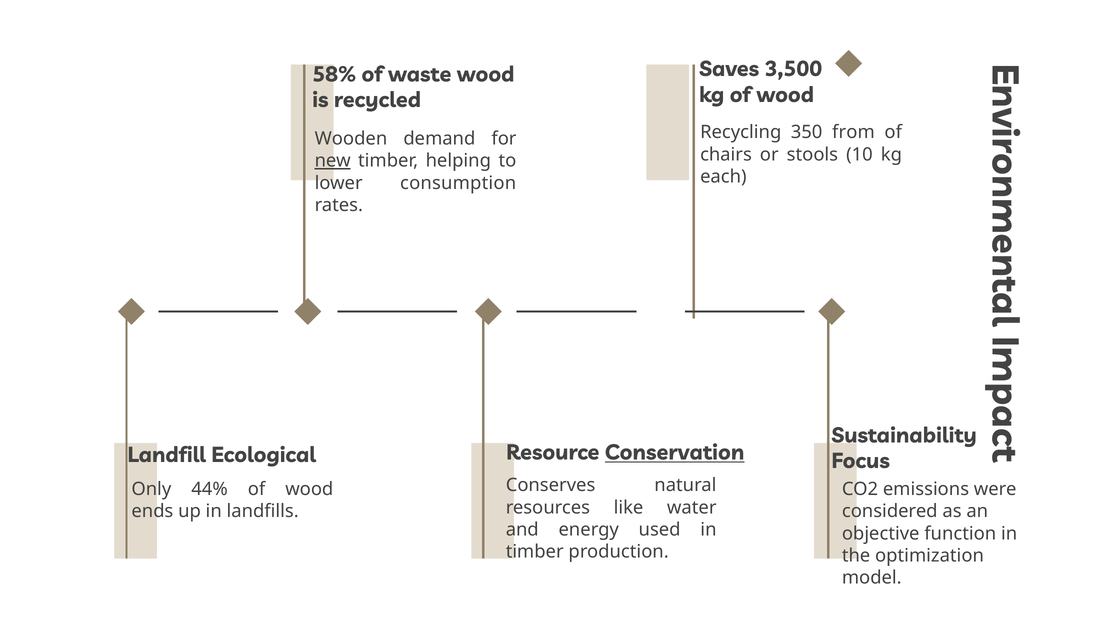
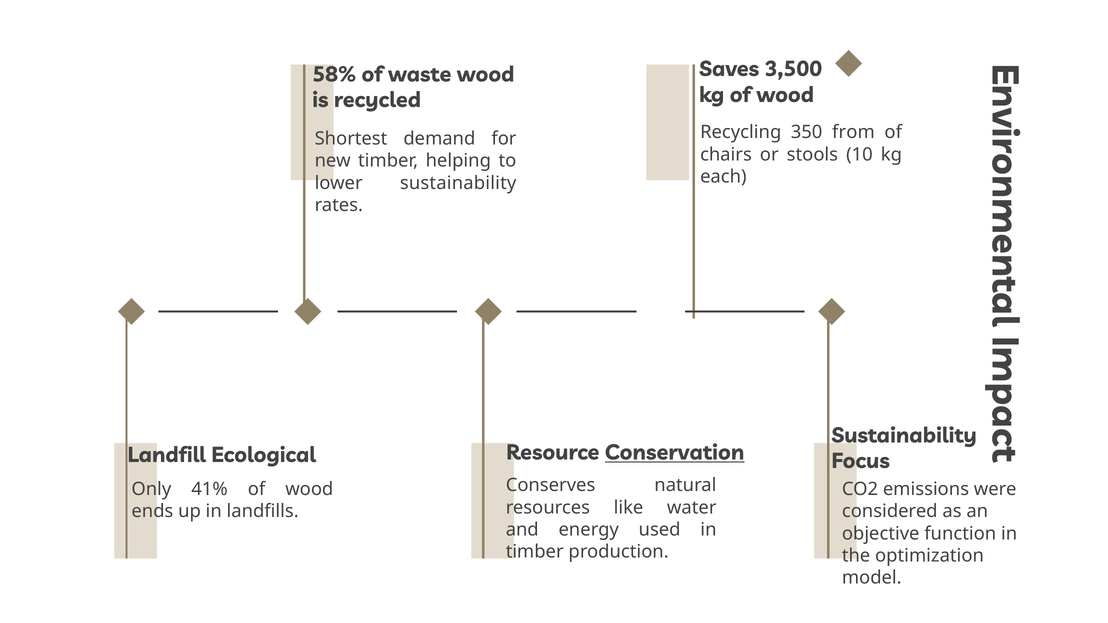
Wooden: Wooden -> Shortest
new underline: present -> none
lower consumption: consumption -> sustainability
44%: 44% -> 41%
